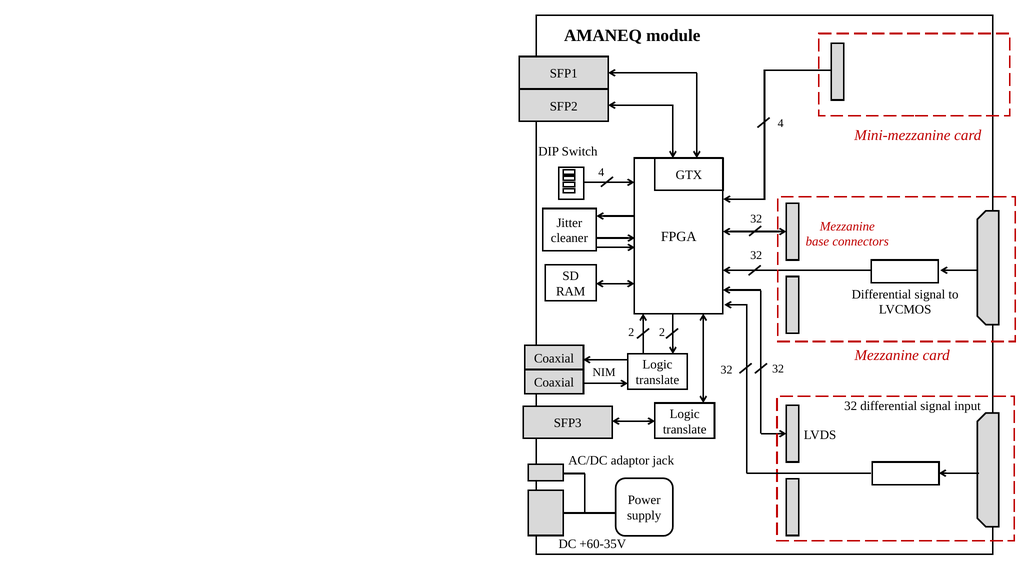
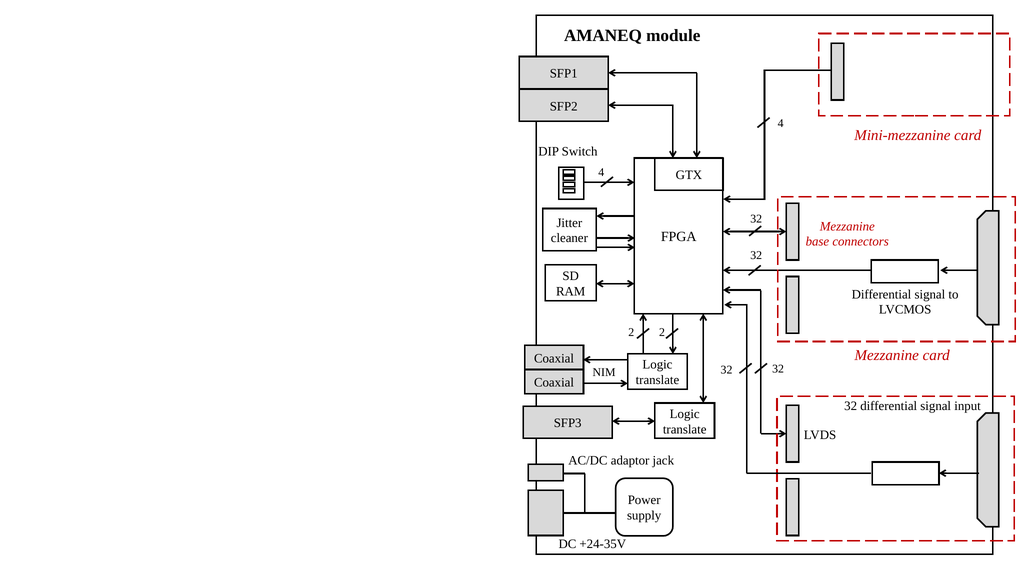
+60-35V: +60-35V -> +24-35V
